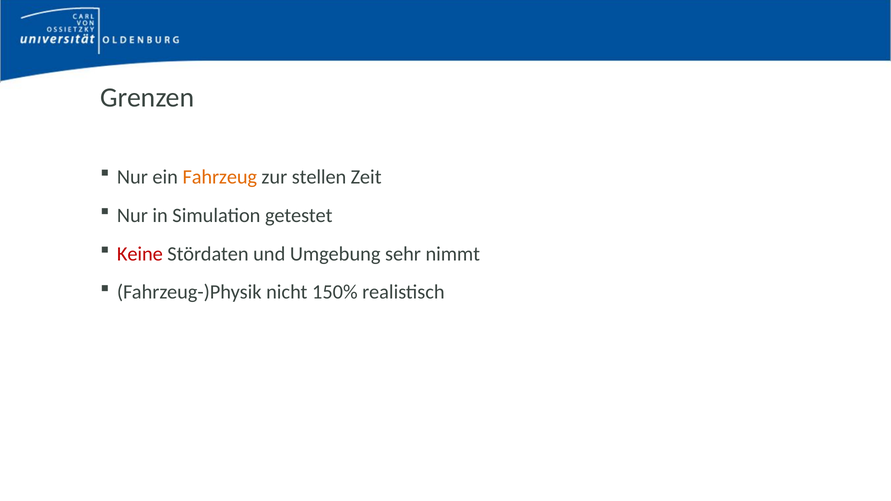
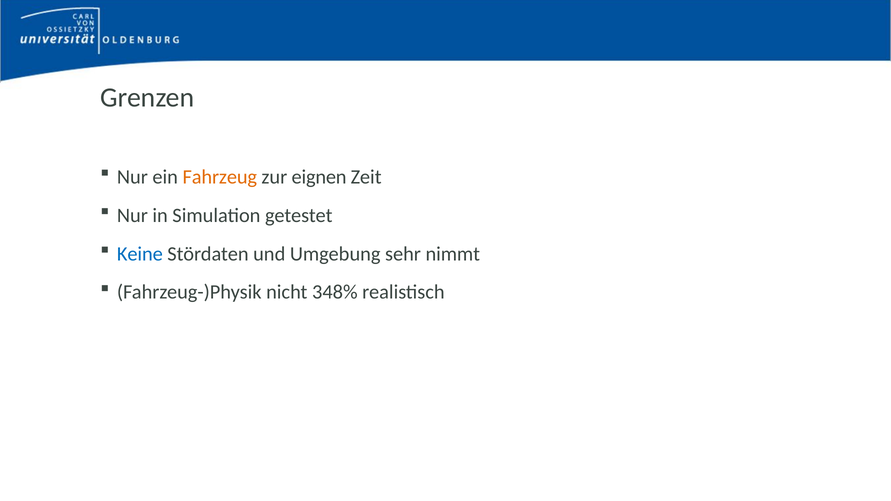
stellen: stellen -> eignen
Keine colour: red -> blue
150%: 150% -> 348%
